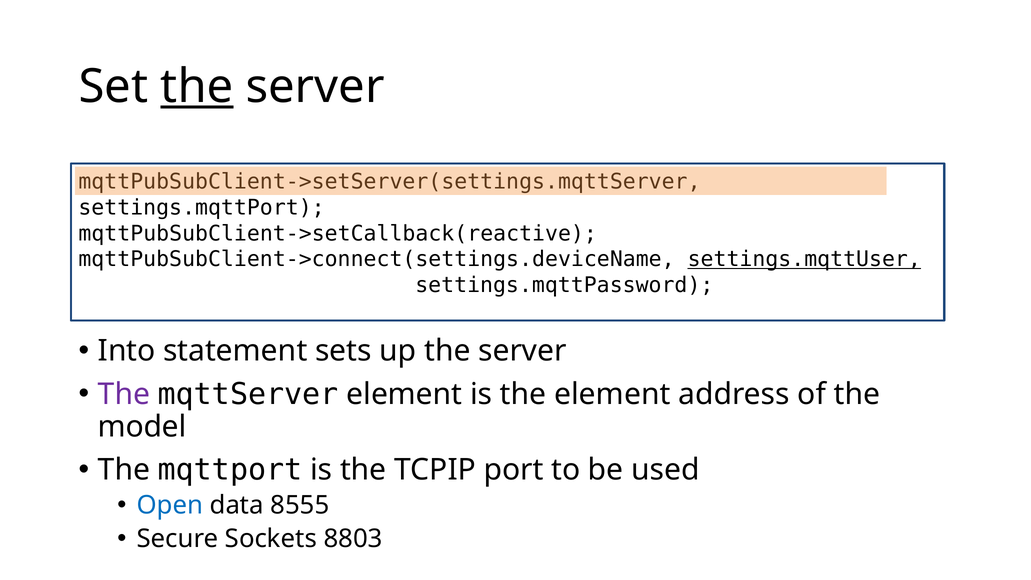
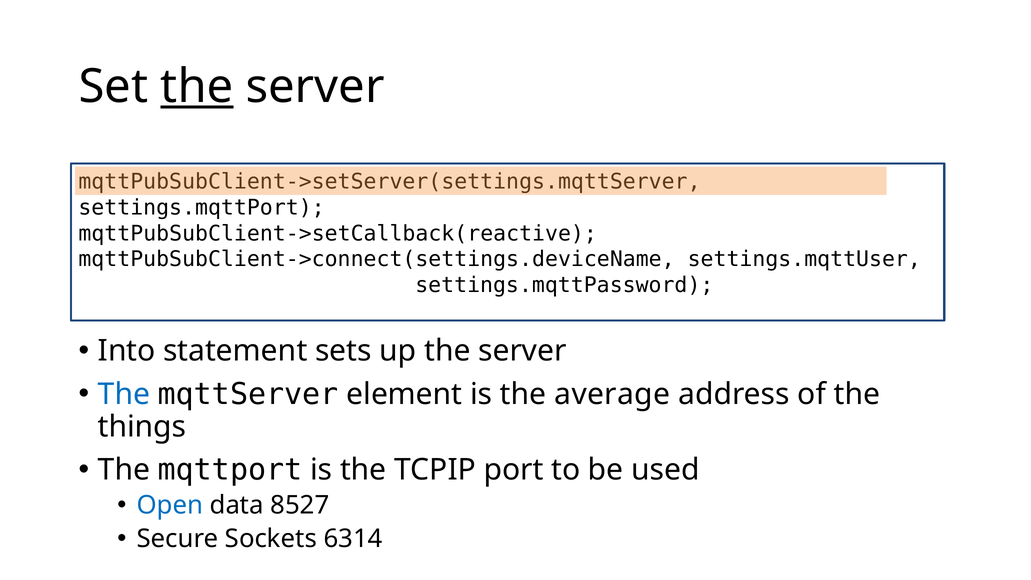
settings.mqttUser underline: present -> none
The at (124, 394) colour: purple -> blue
the element: element -> average
model: model -> things
8555: 8555 -> 8527
8803: 8803 -> 6314
